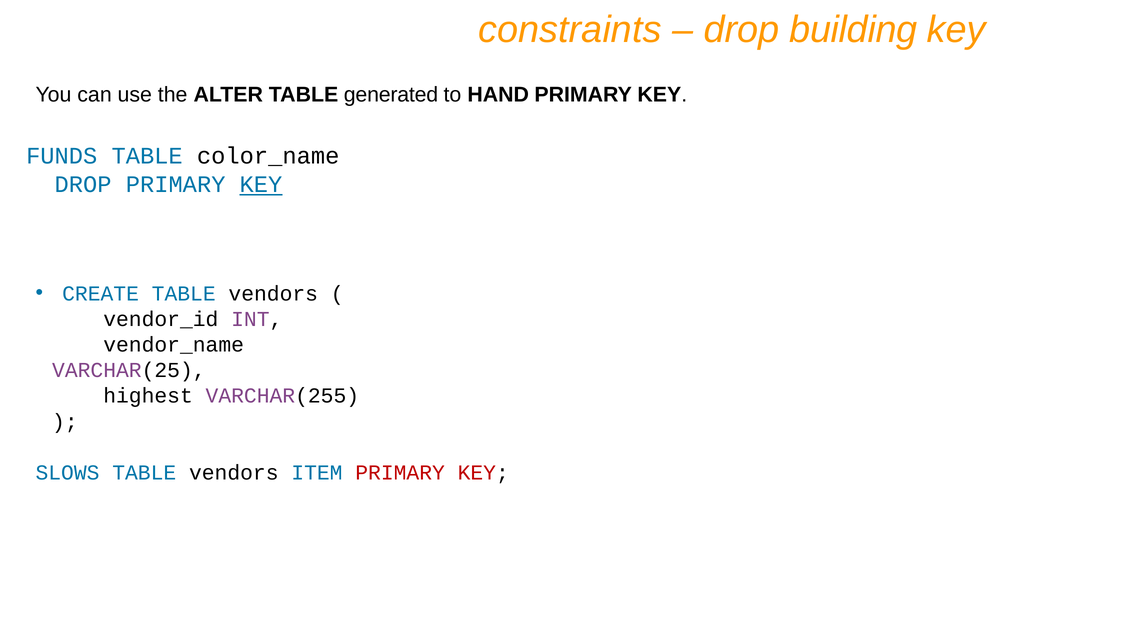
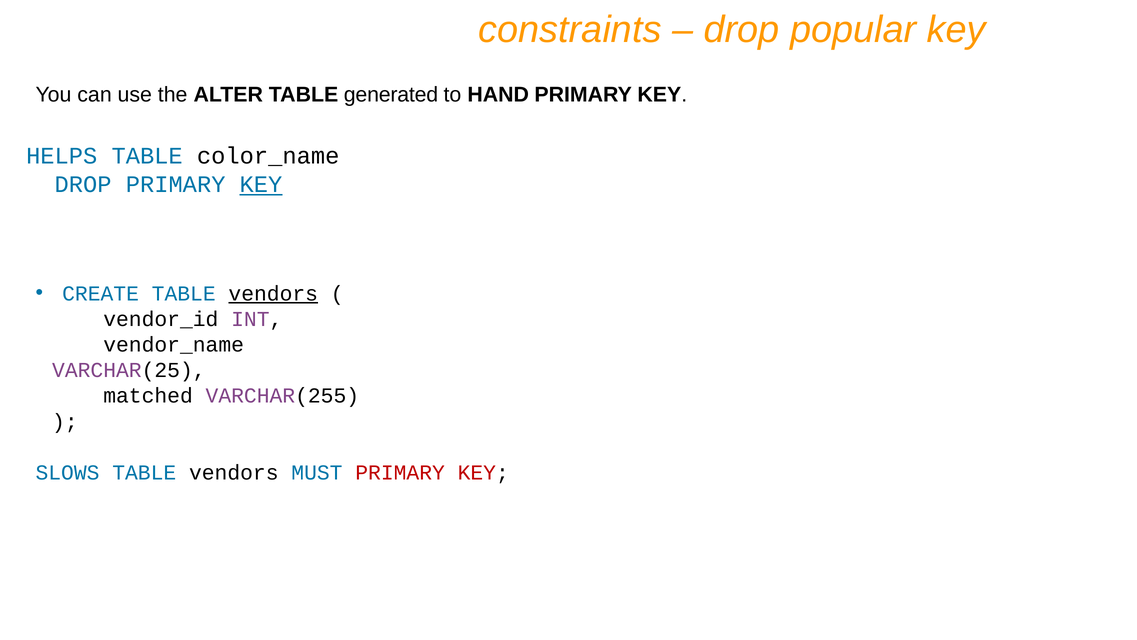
building: building -> popular
FUNDS: FUNDS -> HELPS
vendors at (273, 293) underline: none -> present
highest: highest -> matched
ITEM: ITEM -> MUST
